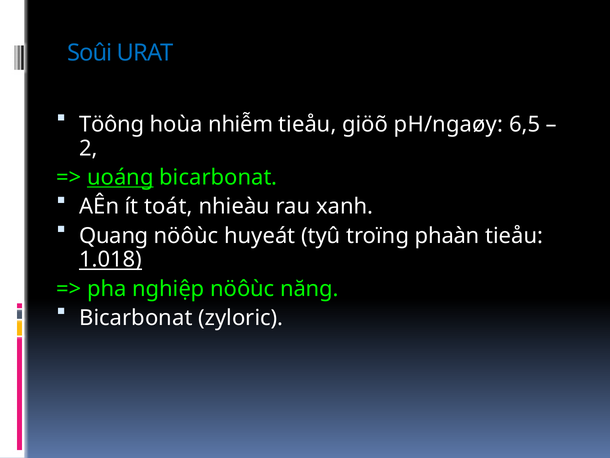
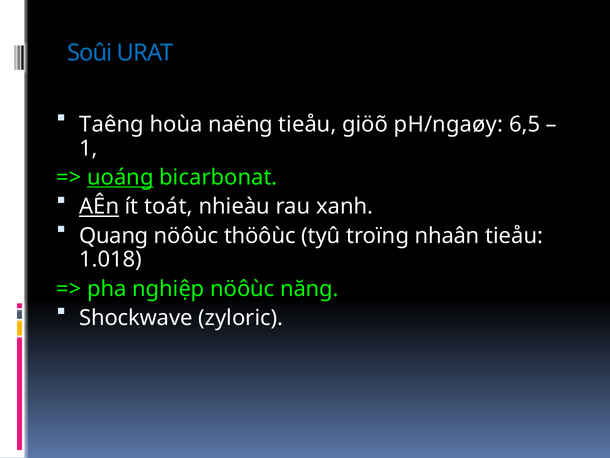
Töông: Töông -> Taêng
nhiễm: nhiễm -> naëng
2: 2 -> 1
AÊn underline: none -> present
huyeát: huyeát -> thöôùc
phaàn: phaàn -> nhaân
1.018 underline: present -> none
Bicarbonat at (136, 318): Bicarbonat -> Shockwave
